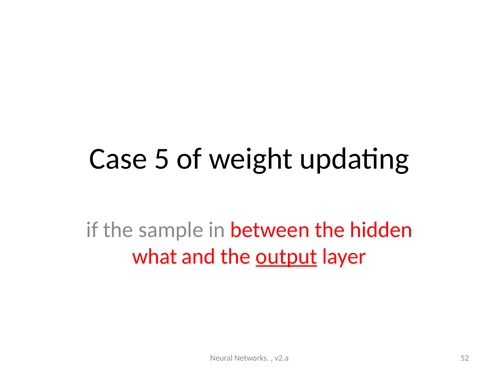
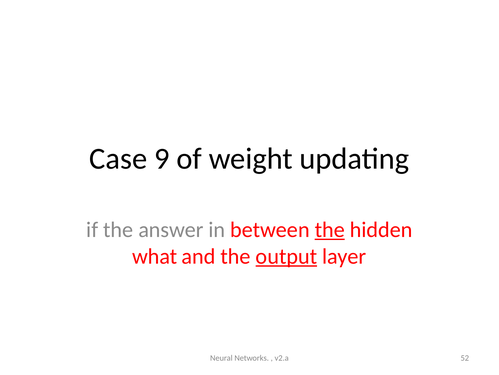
5: 5 -> 9
sample: sample -> answer
the at (330, 229) underline: none -> present
